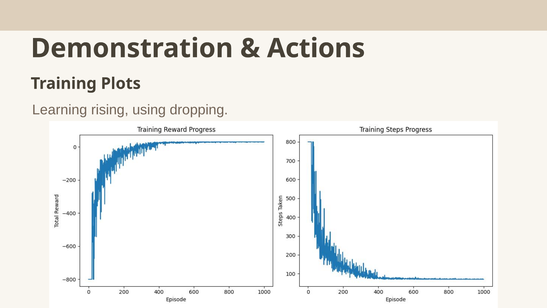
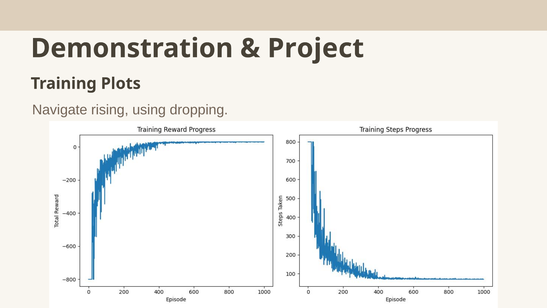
Actions: Actions -> Project
Learning: Learning -> Navigate
